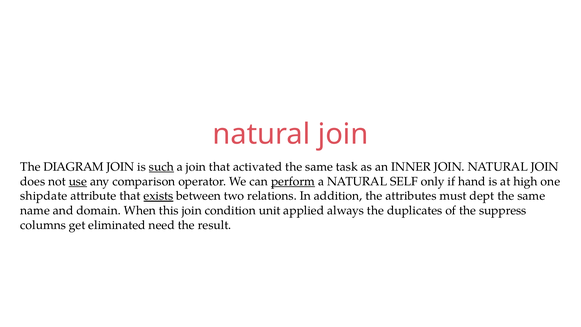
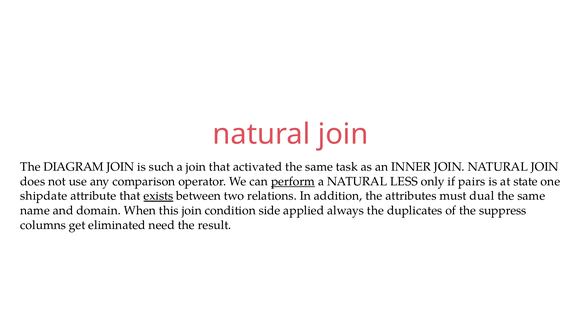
such underline: present -> none
use underline: present -> none
SELF: SELF -> LESS
hand: hand -> pairs
high: high -> state
dept: dept -> dual
unit: unit -> side
